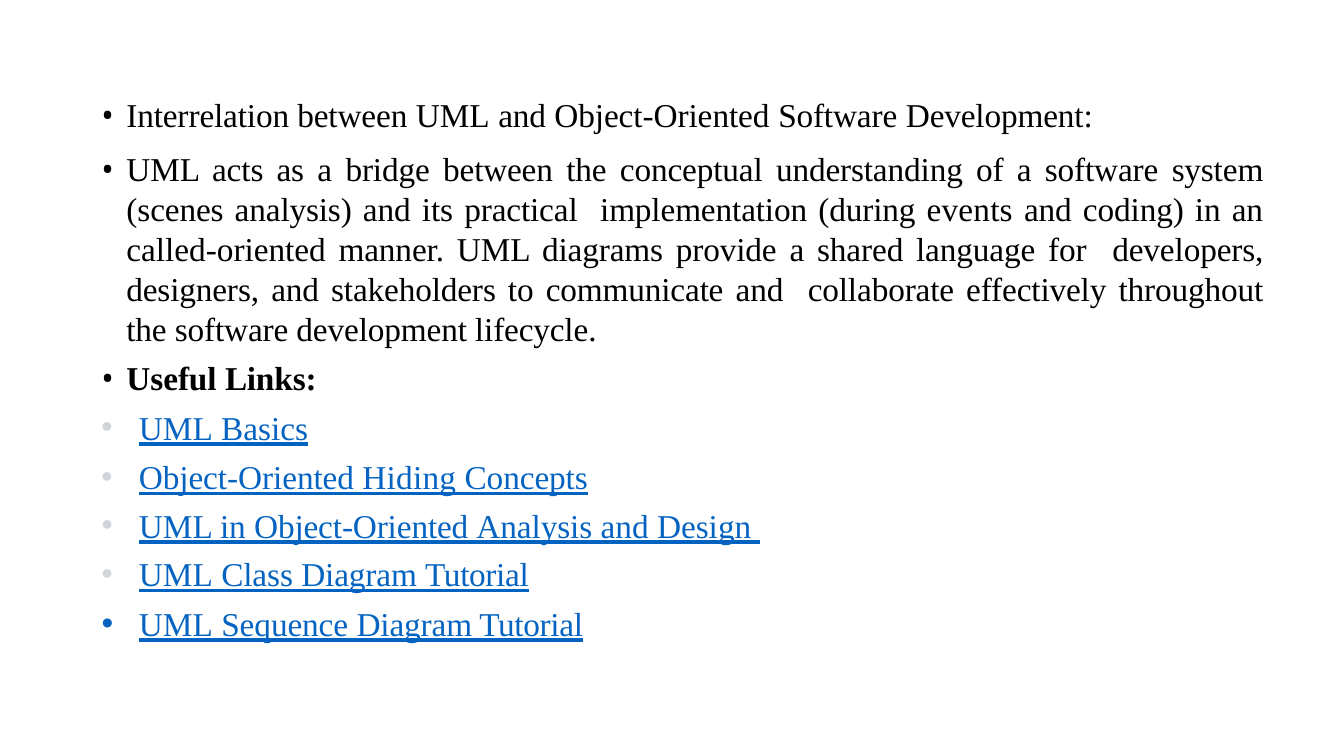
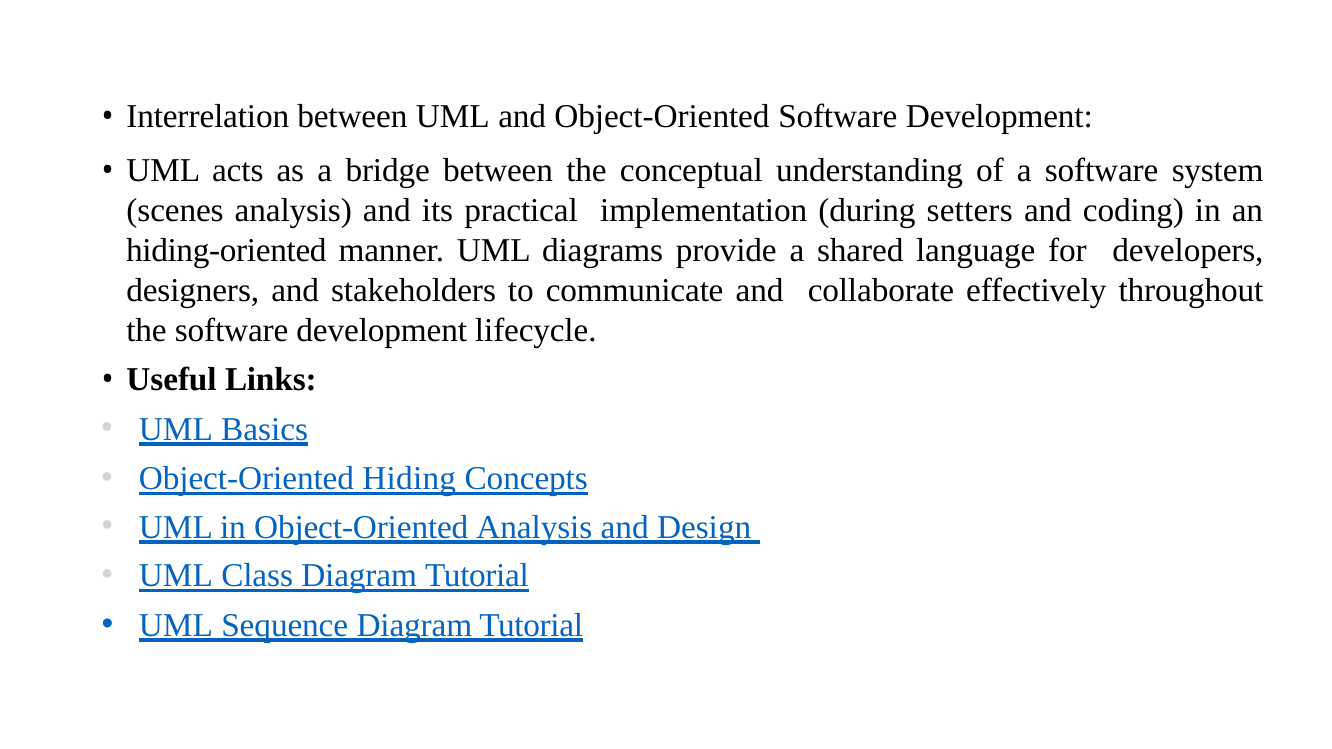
events: events -> setters
called-oriented: called-oriented -> hiding-oriented
